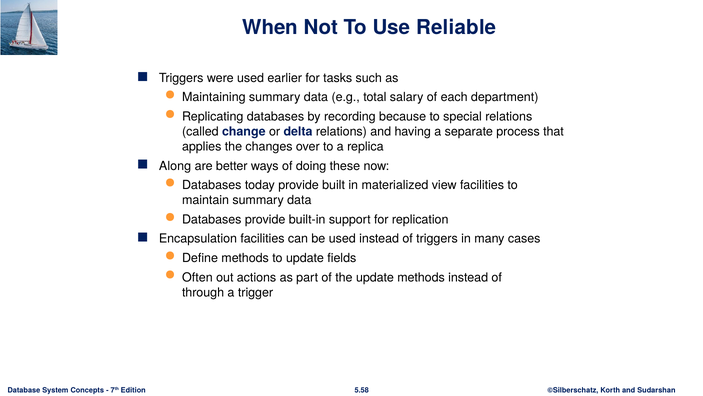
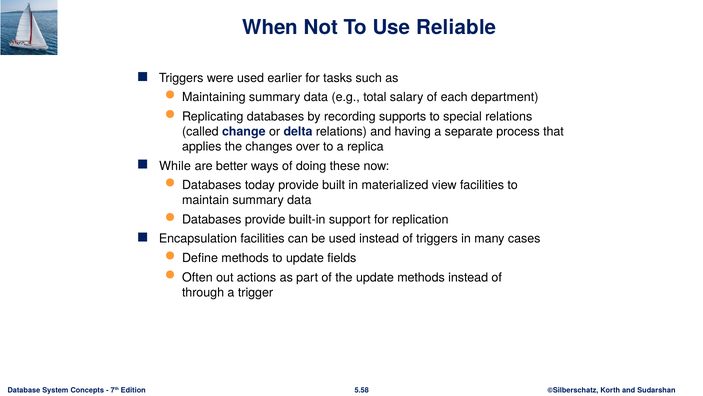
because: because -> supports
Along: Along -> While
